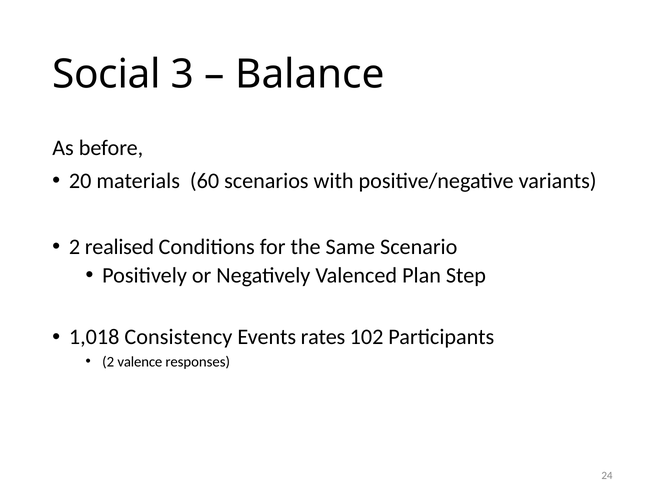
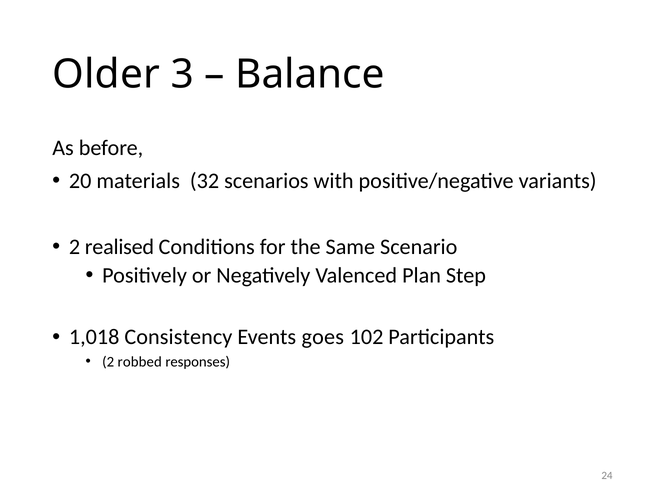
Social: Social -> Older
60: 60 -> 32
rates: rates -> goes
valence: valence -> robbed
